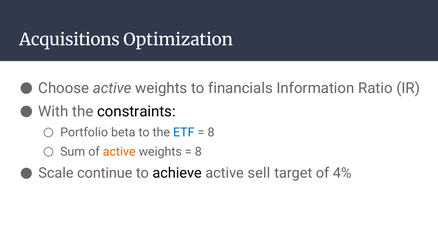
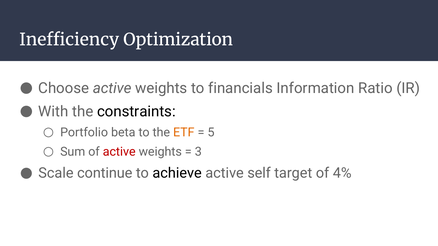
Acquisitions: Acquisitions -> Inefficiency
ETF colour: blue -> orange
8 at (211, 133): 8 -> 5
active at (119, 152) colour: orange -> red
8 at (198, 152): 8 -> 3
sell: sell -> self
